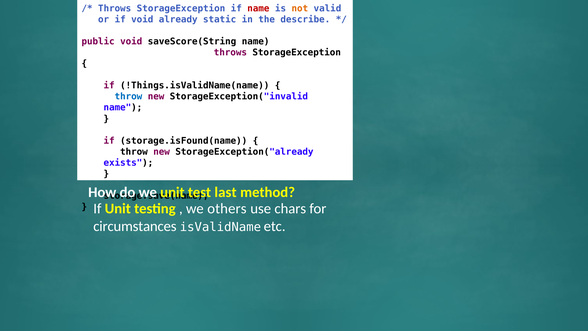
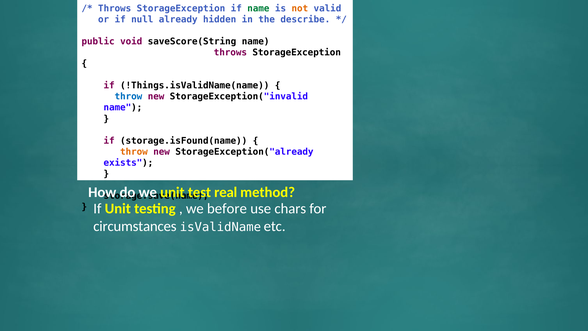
name at (258, 8) colour: red -> green
if void: void -> null
static: static -> hidden
throw at (134, 152) colour: black -> orange
last: last -> real
others: others -> before
